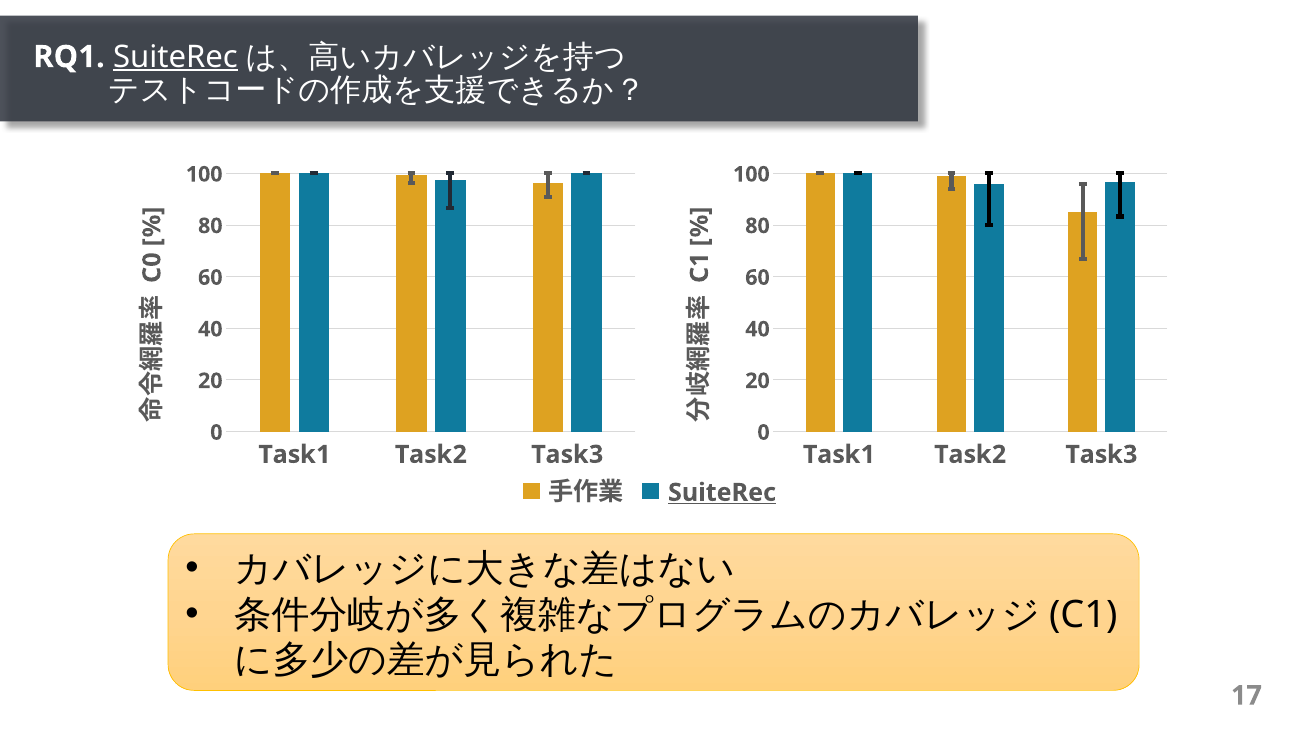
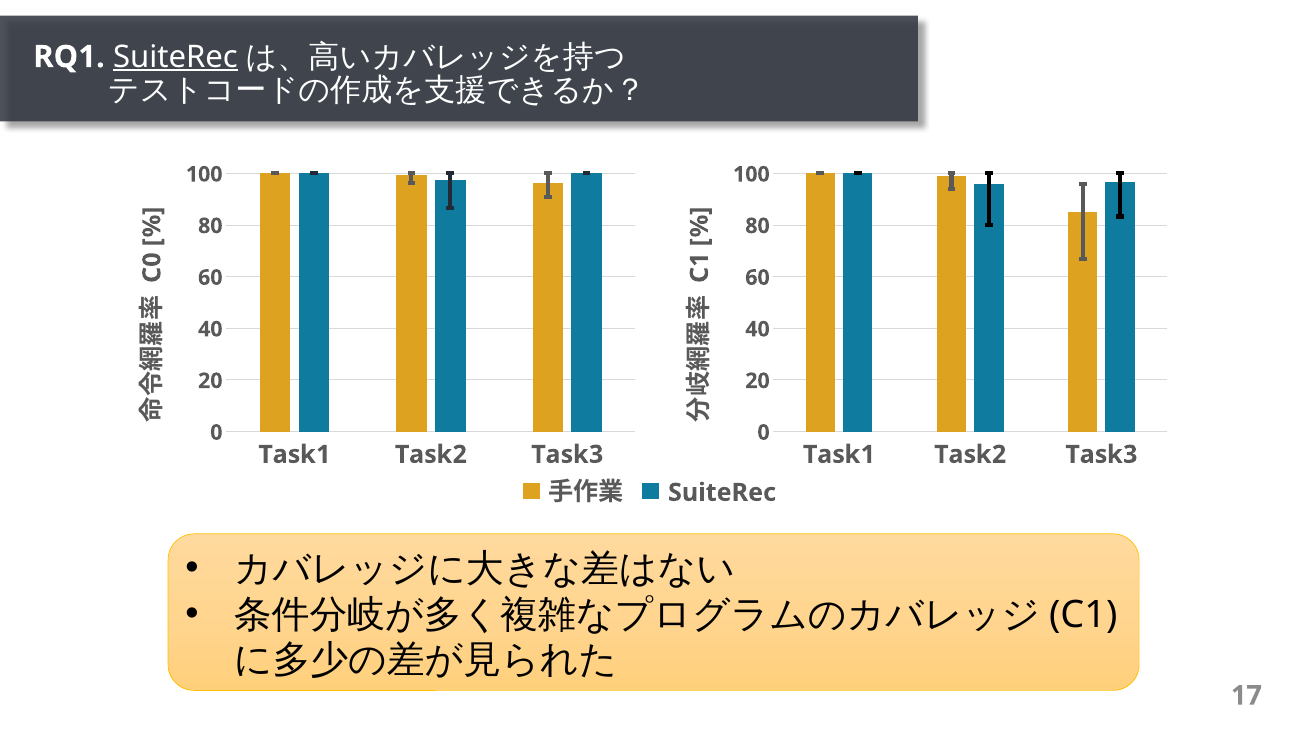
SuiteRec at (722, 493) underline: present -> none
